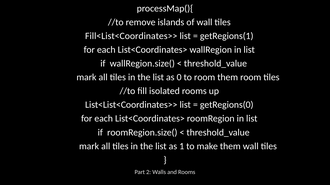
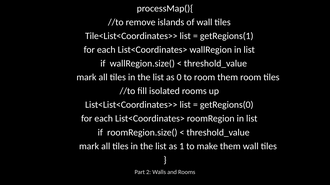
Fill<List<Coordinates>>: Fill<List<Coordinates>> -> Tile<List<Coordinates>>
